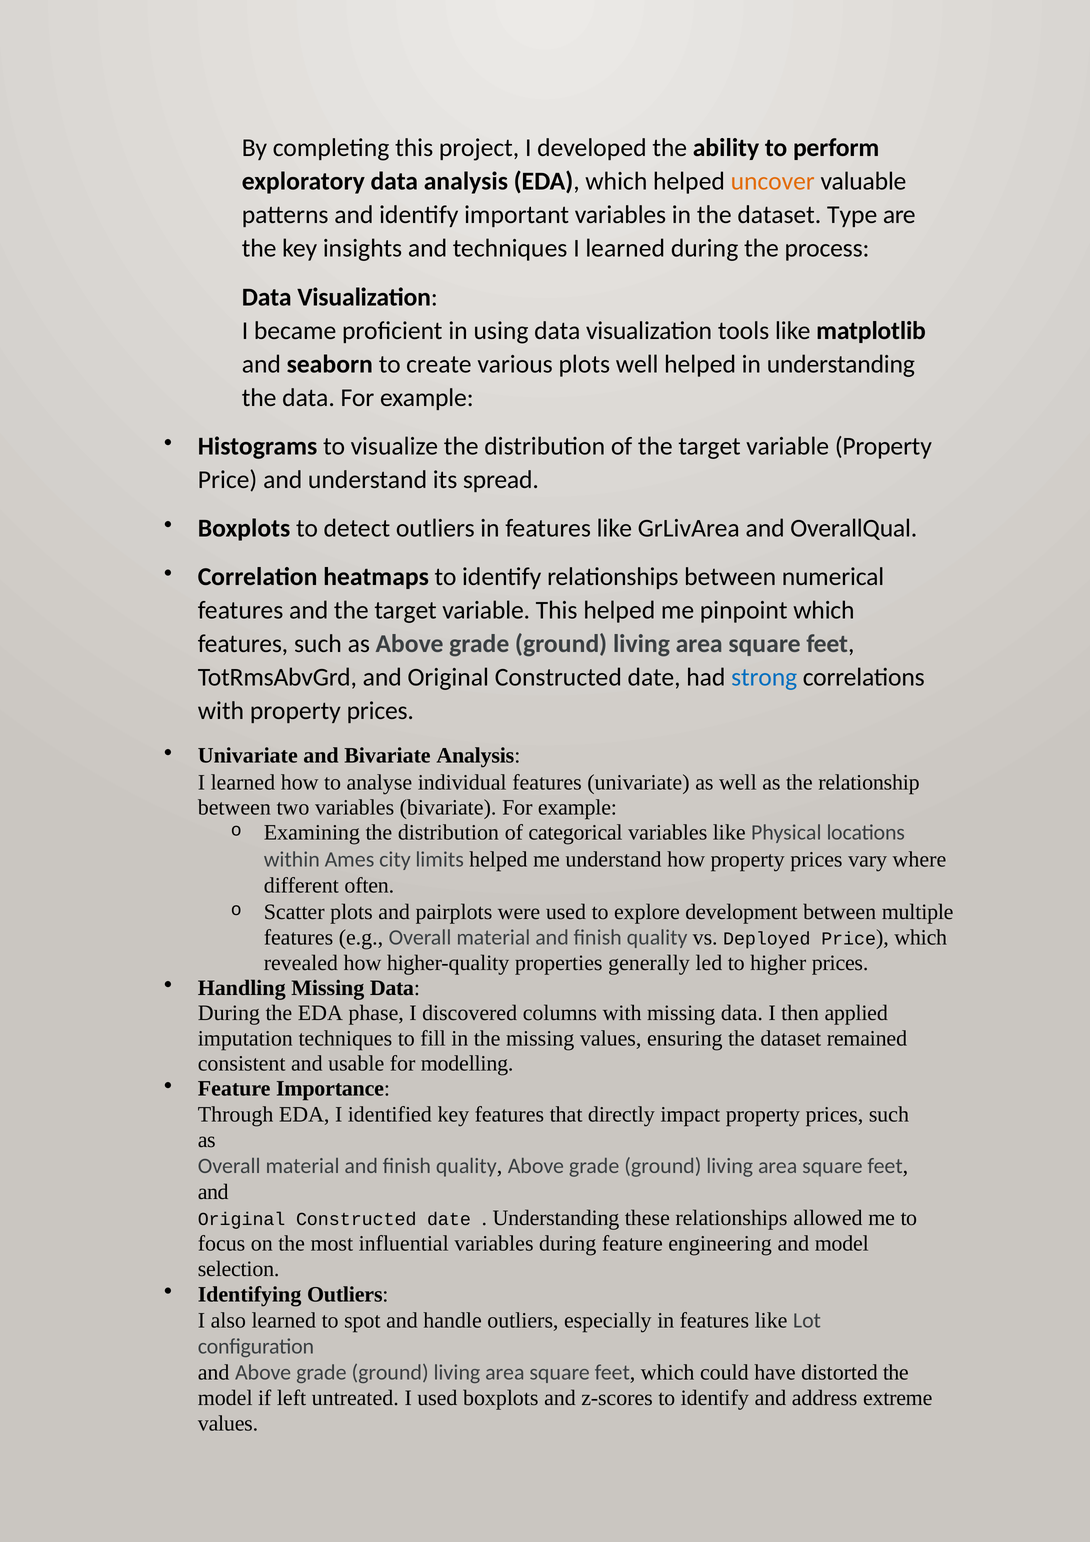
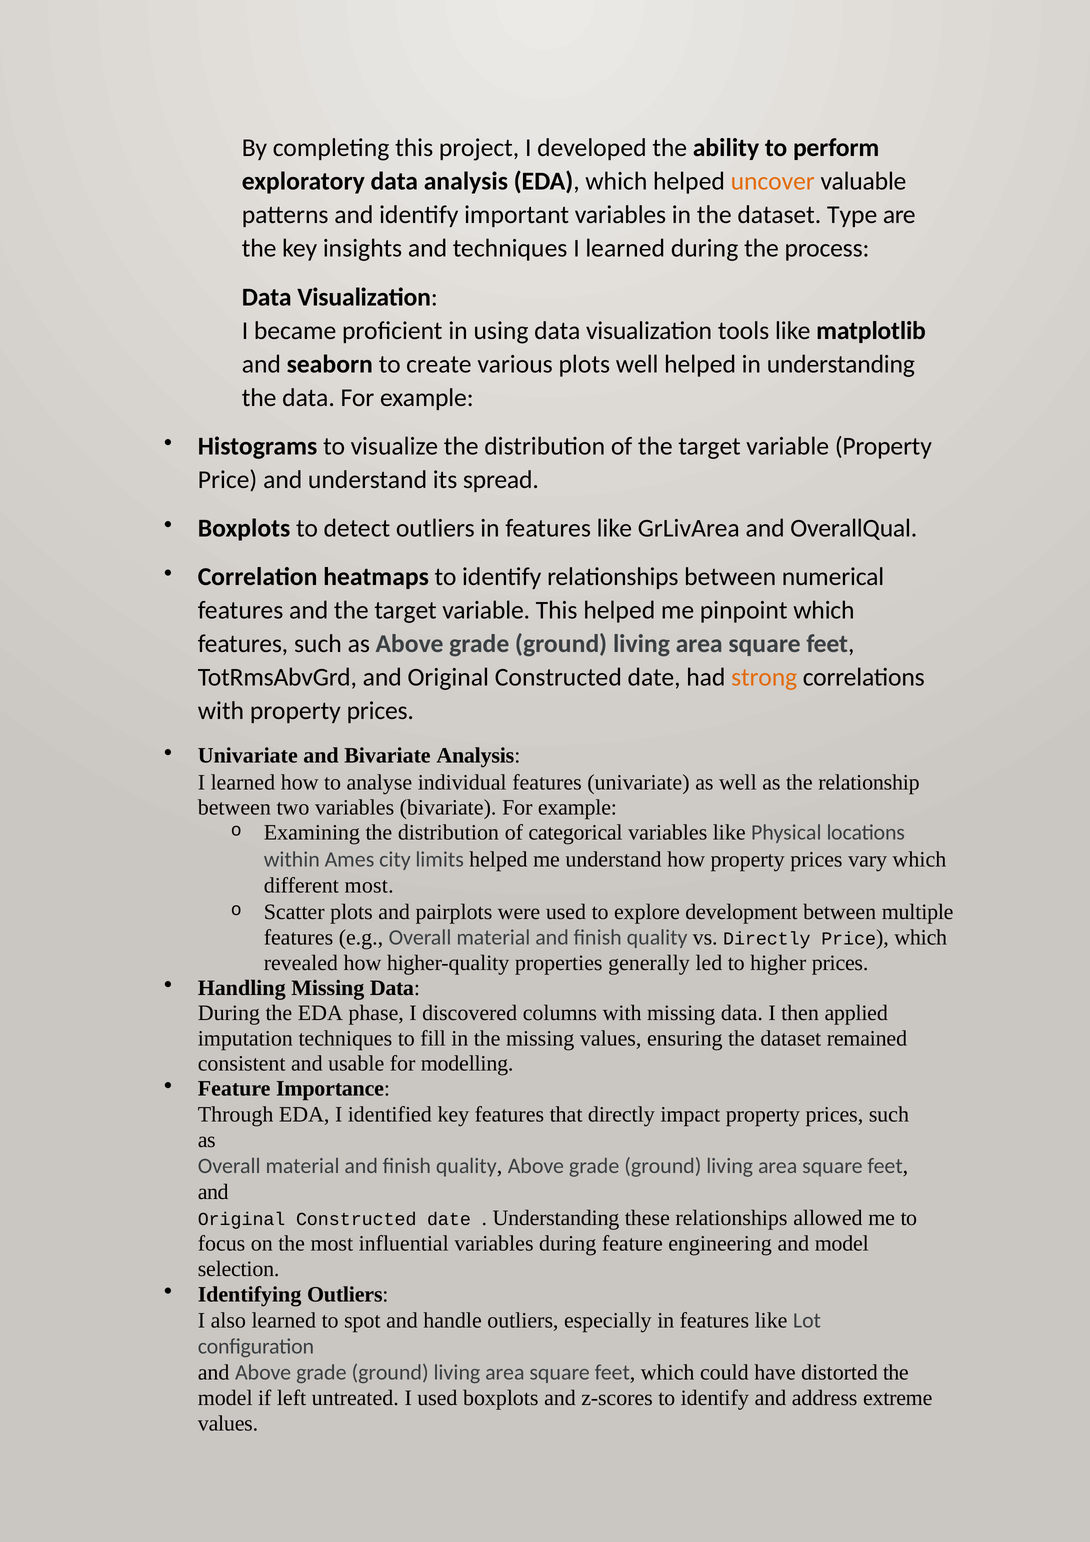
strong colour: blue -> orange
vary where: where -> which
different often: often -> most
vs Deployed: Deployed -> Directly
